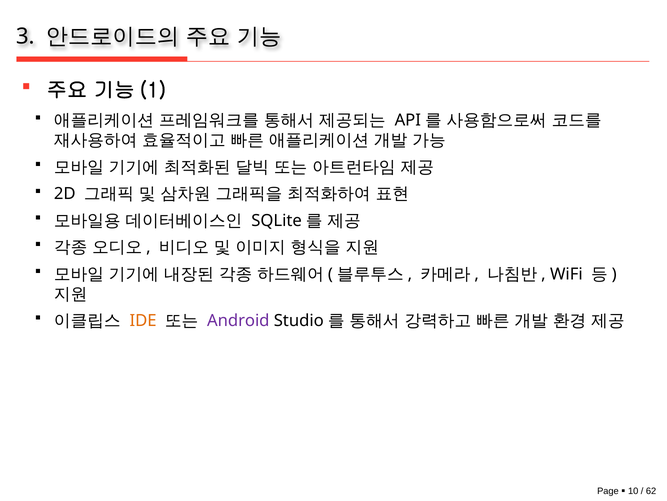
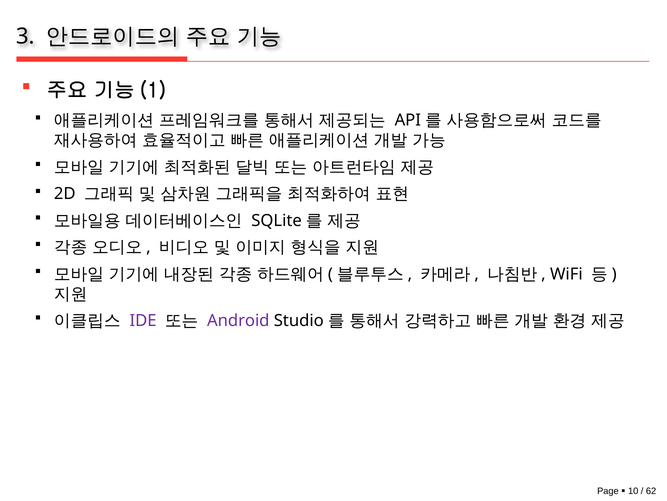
IDE colour: orange -> purple
